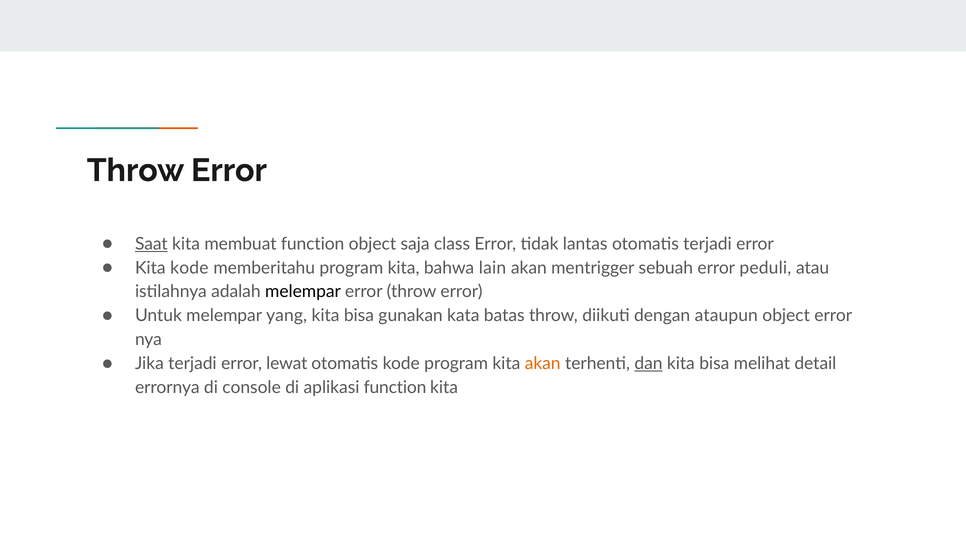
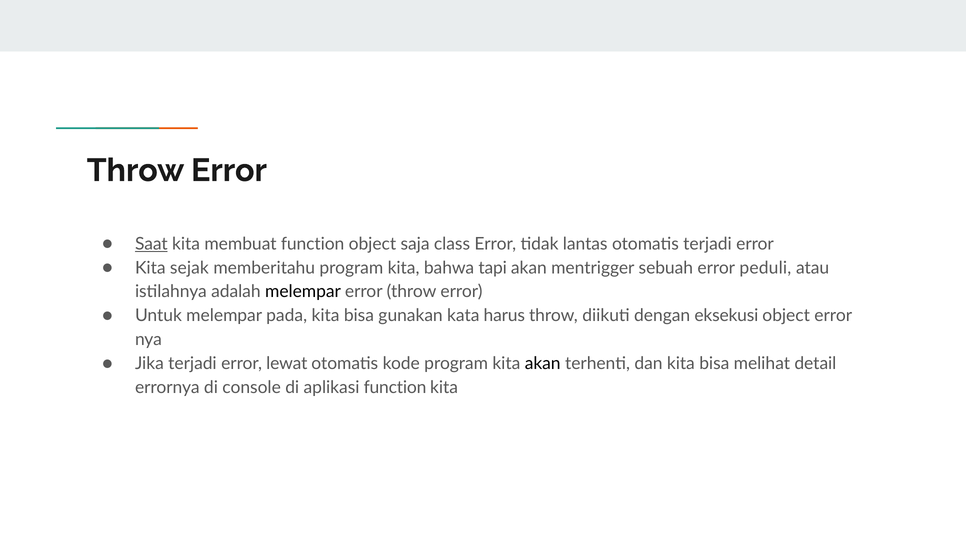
Kita kode: kode -> sejak
lain: lain -> tapi
yang: yang -> pada
batas: batas -> harus
ataupun: ataupun -> eksekusi
akan at (543, 364) colour: orange -> black
dan underline: present -> none
